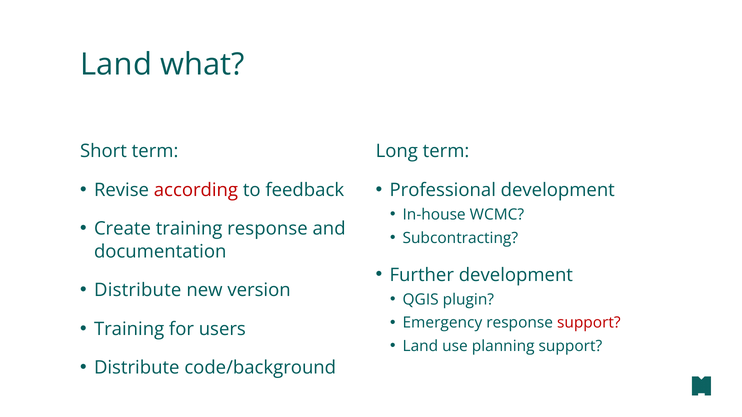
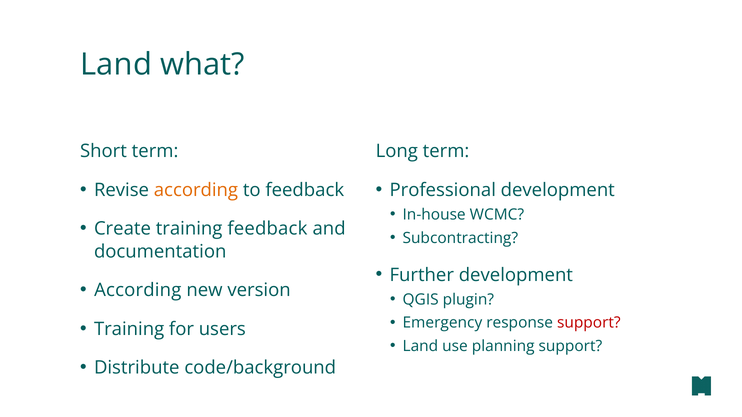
according at (196, 190) colour: red -> orange
training response: response -> feedback
Distribute at (138, 291): Distribute -> According
